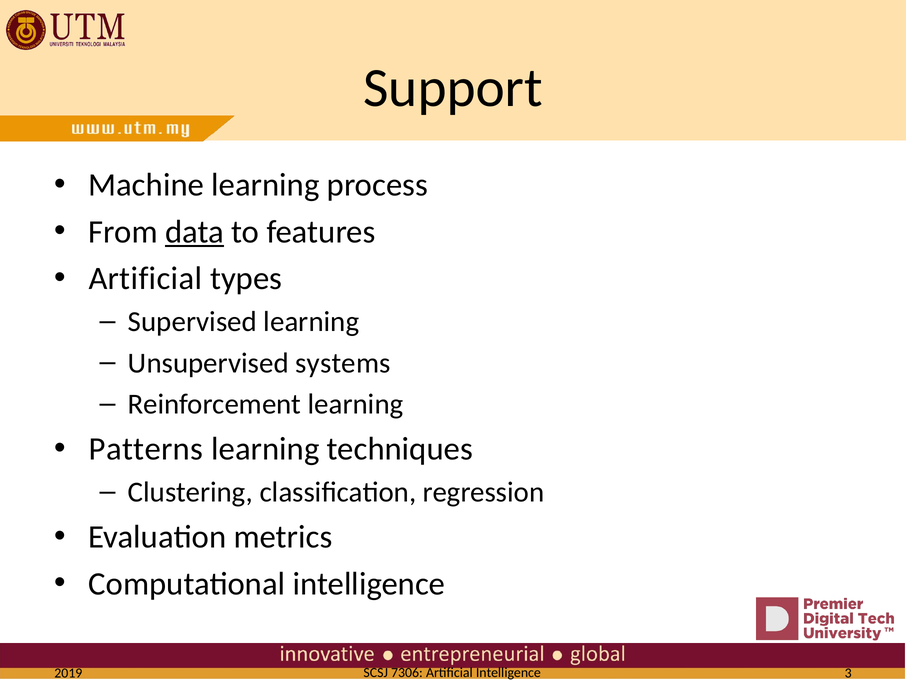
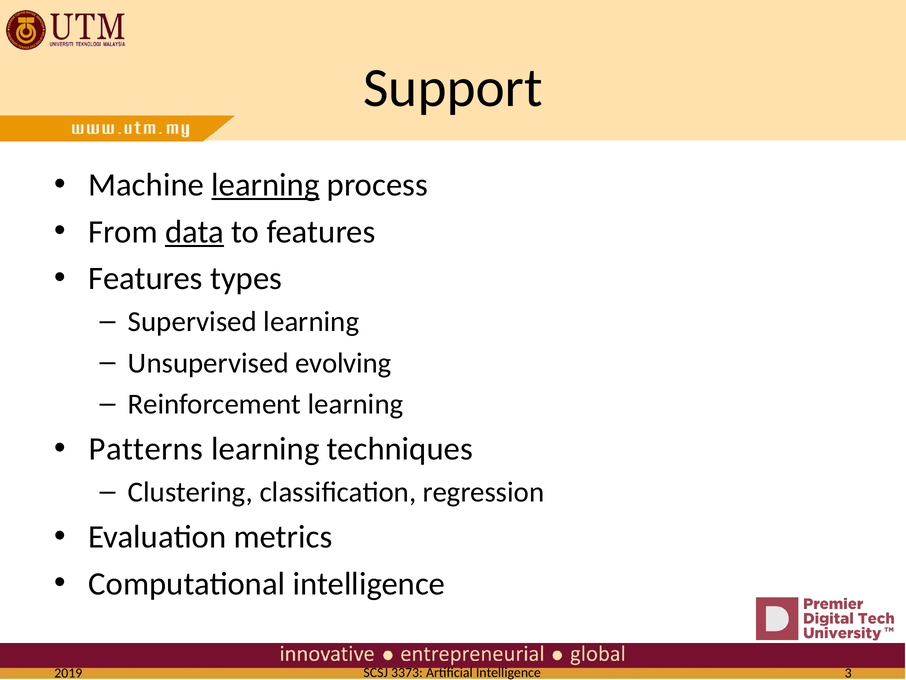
learning at (265, 185) underline: none -> present
Artificial at (145, 278): Artificial -> Features
systems: systems -> evolving
7306: 7306 -> 3373
